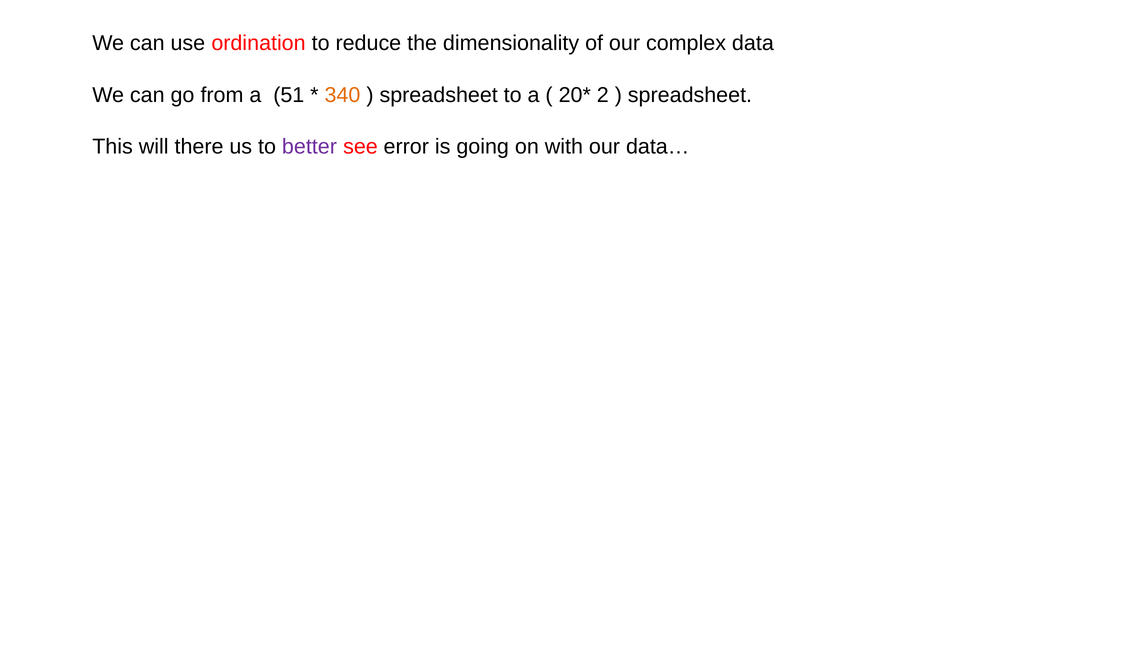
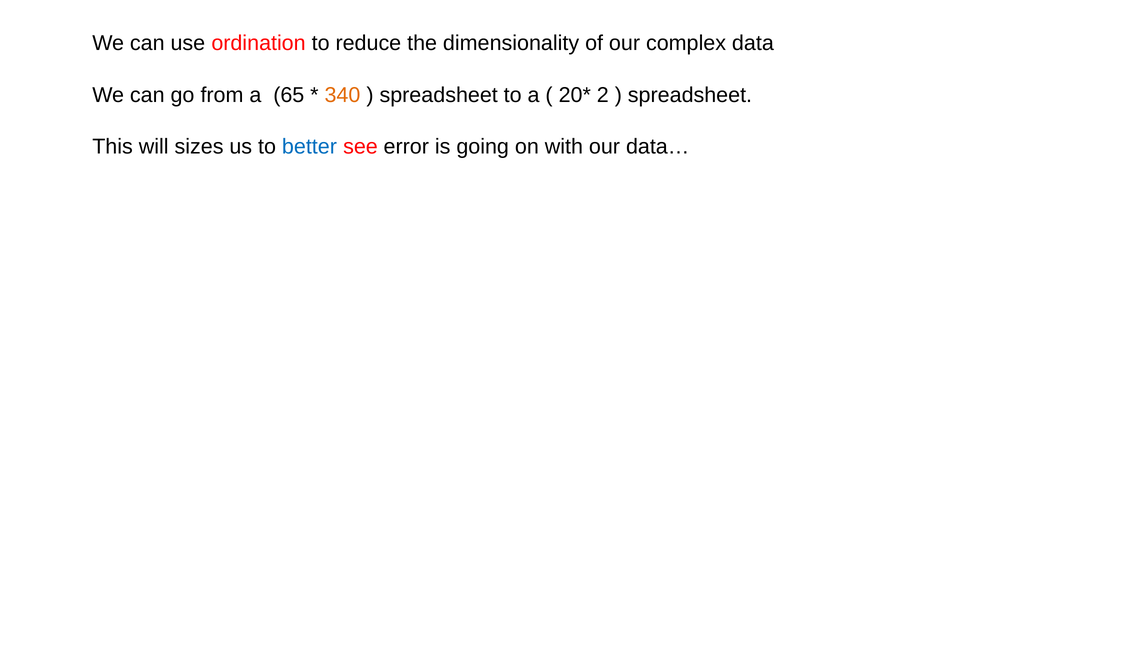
51: 51 -> 65
there: there -> sizes
better colour: purple -> blue
